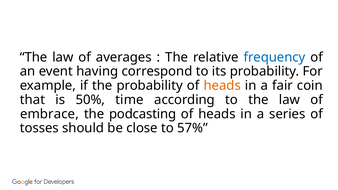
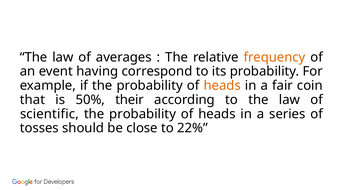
frequency colour: blue -> orange
time: time -> their
embrace: embrace -> scientific
podcasting at (143, 114): podcasting -> probability
57%: 57% -> 22%
